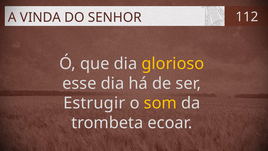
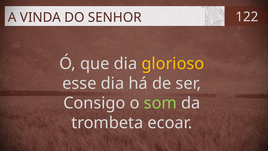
112: 112 -> 122
Estrugir: Estrugir -> Consigo
som colour: yellow -> light green
